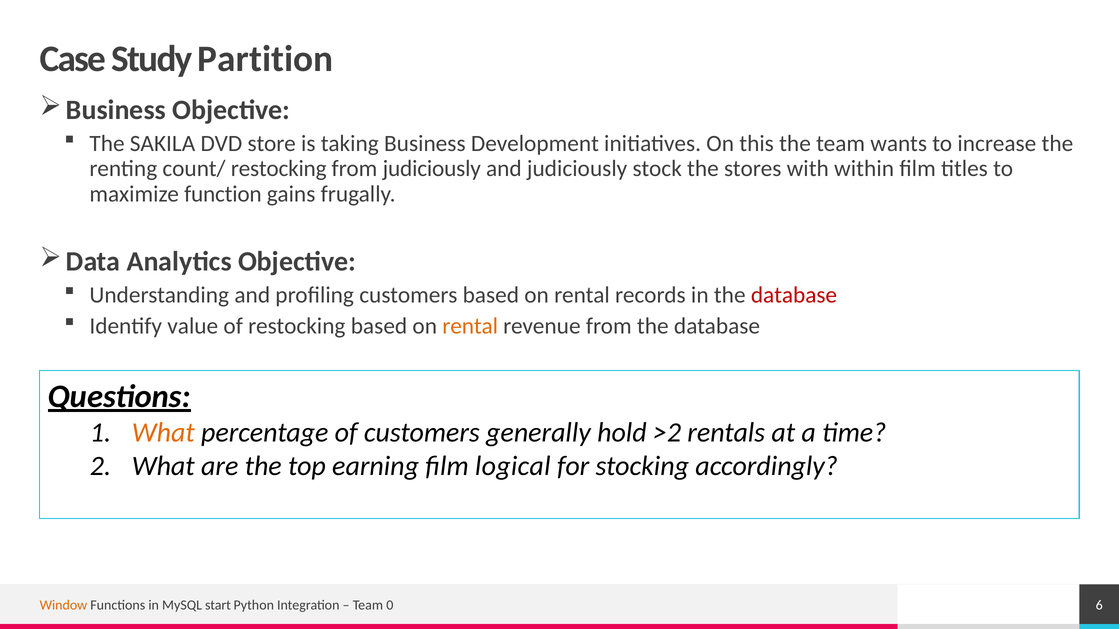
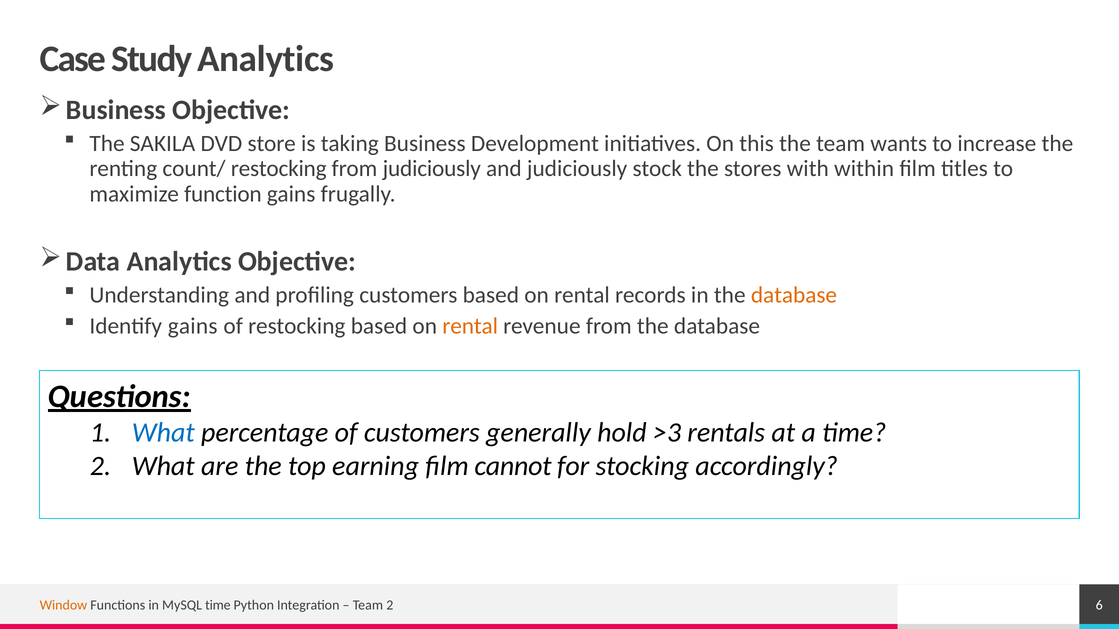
Study Partition: Partition -> Analytics
database at (794, 295) colour: red -> orange
Identify value: value -> gains
What at (163, 433) colour: orange -> blue
>2: >2 -> >3
logical: logical -> cannot
MySQL start: start -> time
Team 0: 0 -> 2
